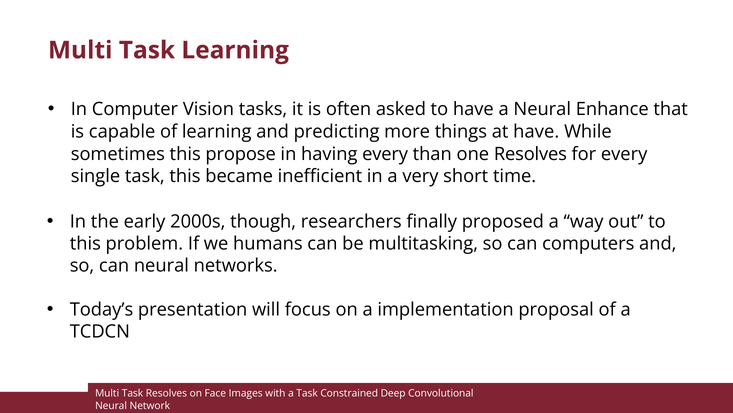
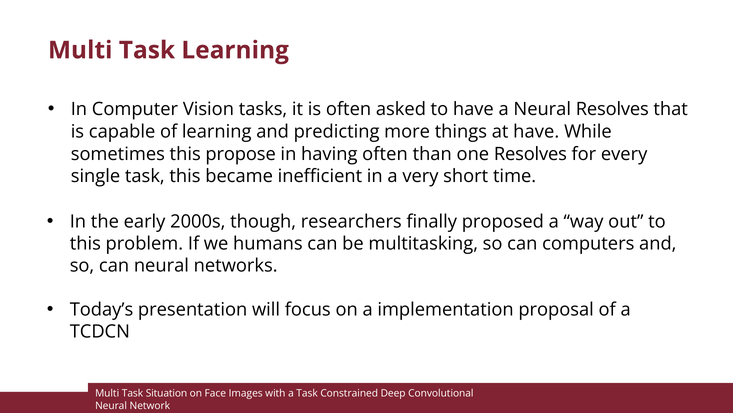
Neural Enhance: Enhance -> Resolves
having every: every -> often
Task Resolves: Resolves -> Situation
